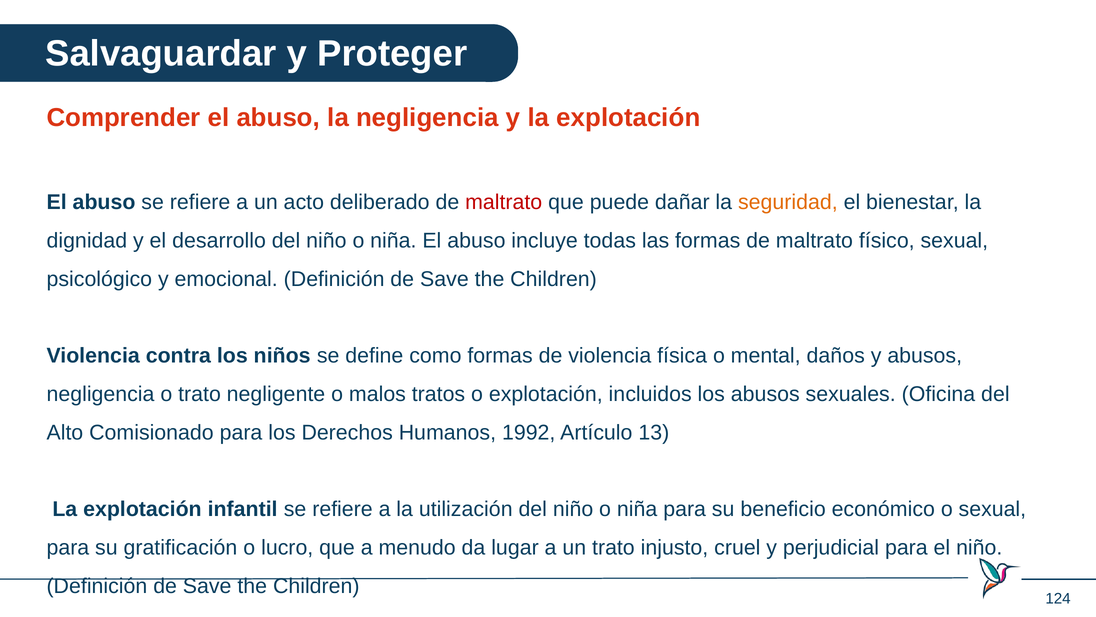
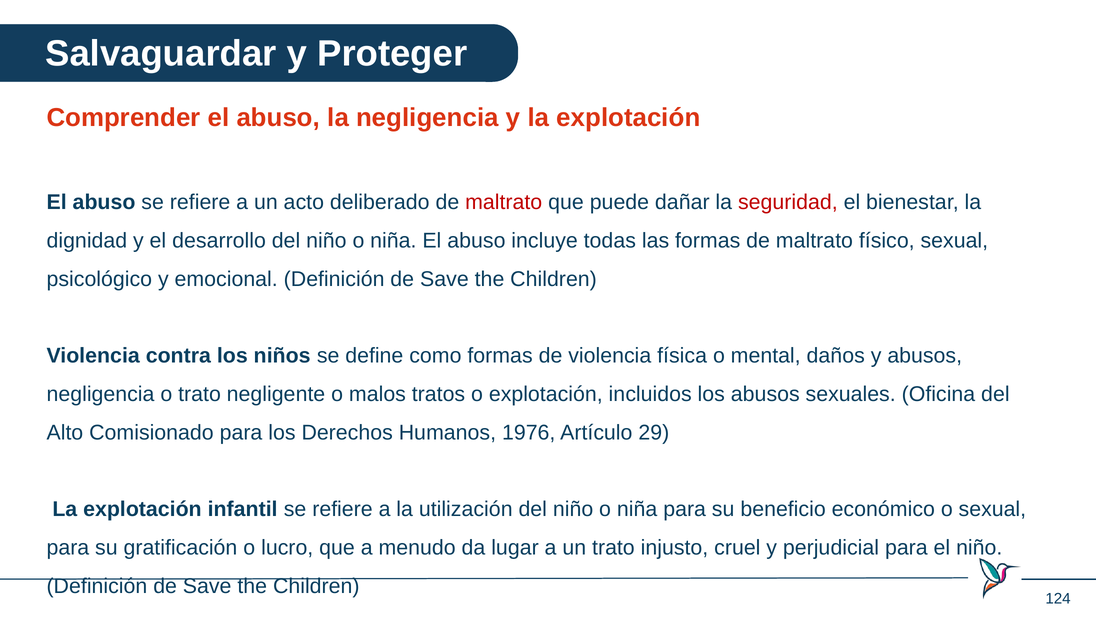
seguridad colour: orange -> red
1992: 1992 -> 1976
13: 13 -> 29
